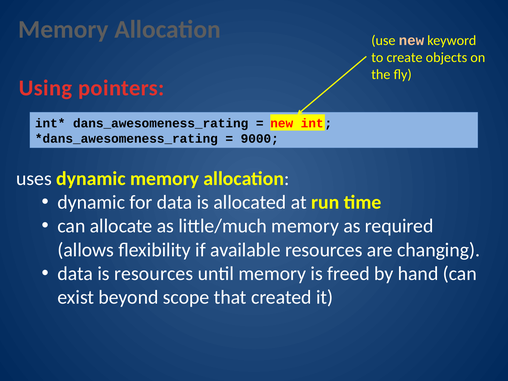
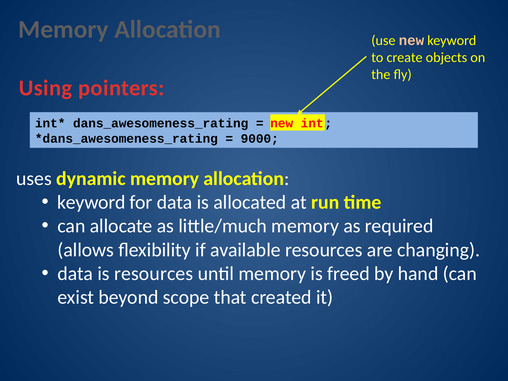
dynamic at (91, 202): dynamic -> keyword
